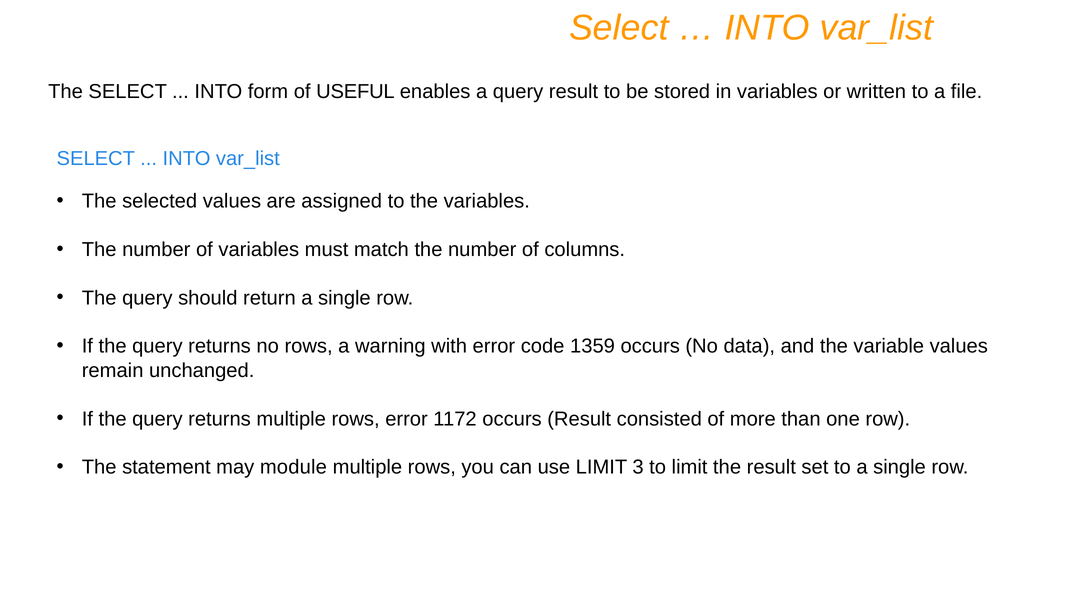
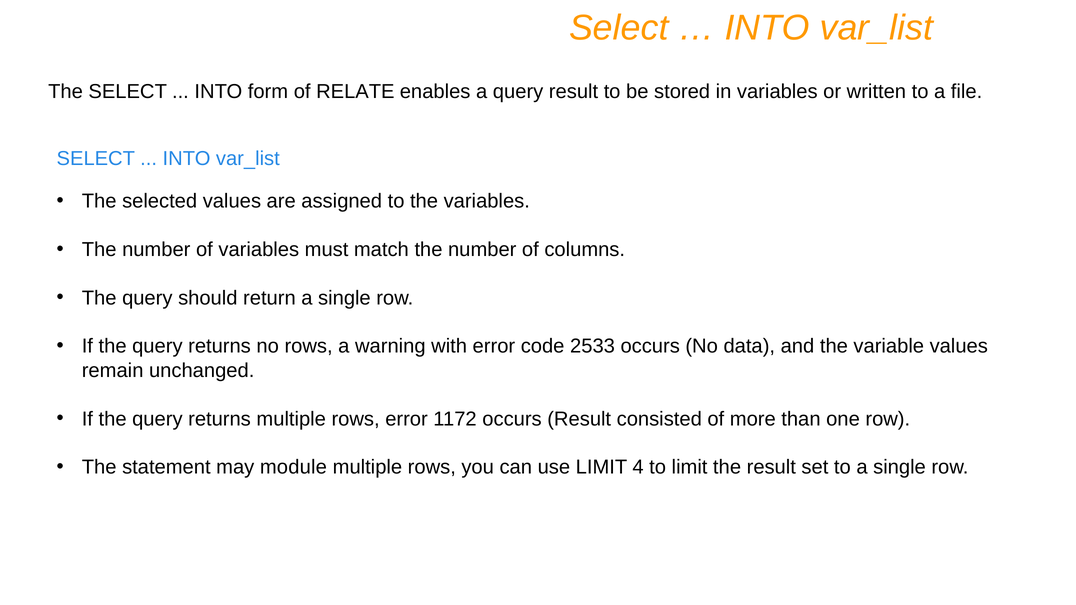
USEFUL: USEFUL -> RELATE
1359: 1359 -> 2533
3: 3 -> 4
